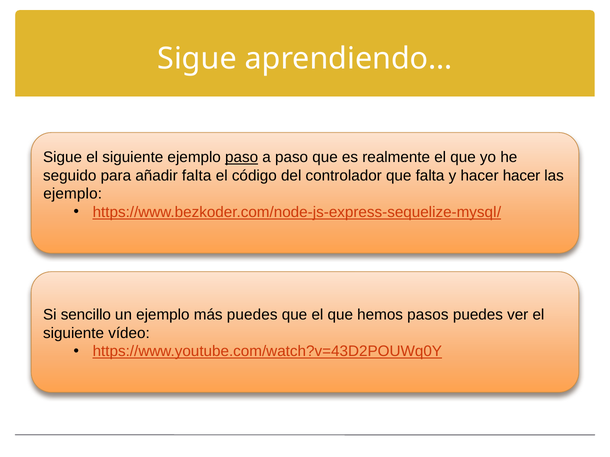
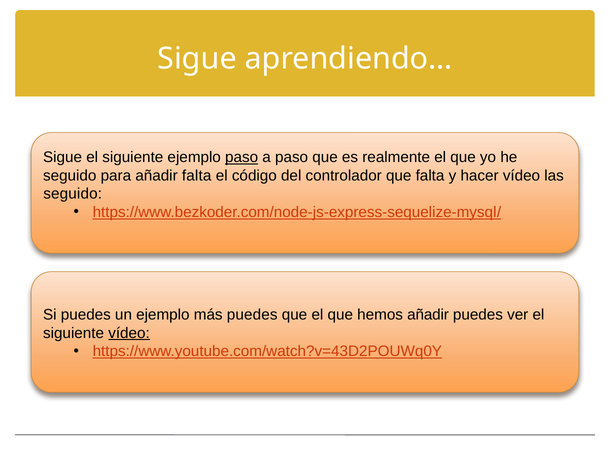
hacer hacer: hacer -> vídeo
ejemplo at (73, 194): ejemplo -> seguido
Si sencillo: sencillo -> puedes
hemos pasos: pasos -> añadir
vídeo at (129, 333) underline: none -> present
